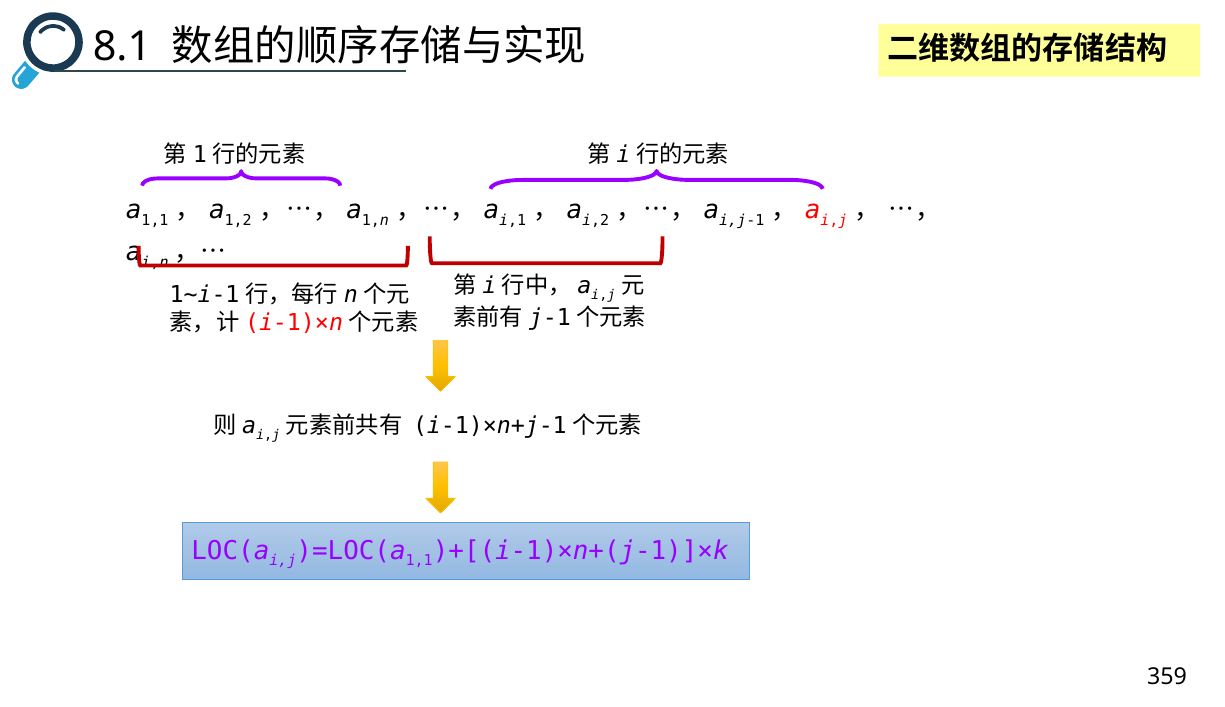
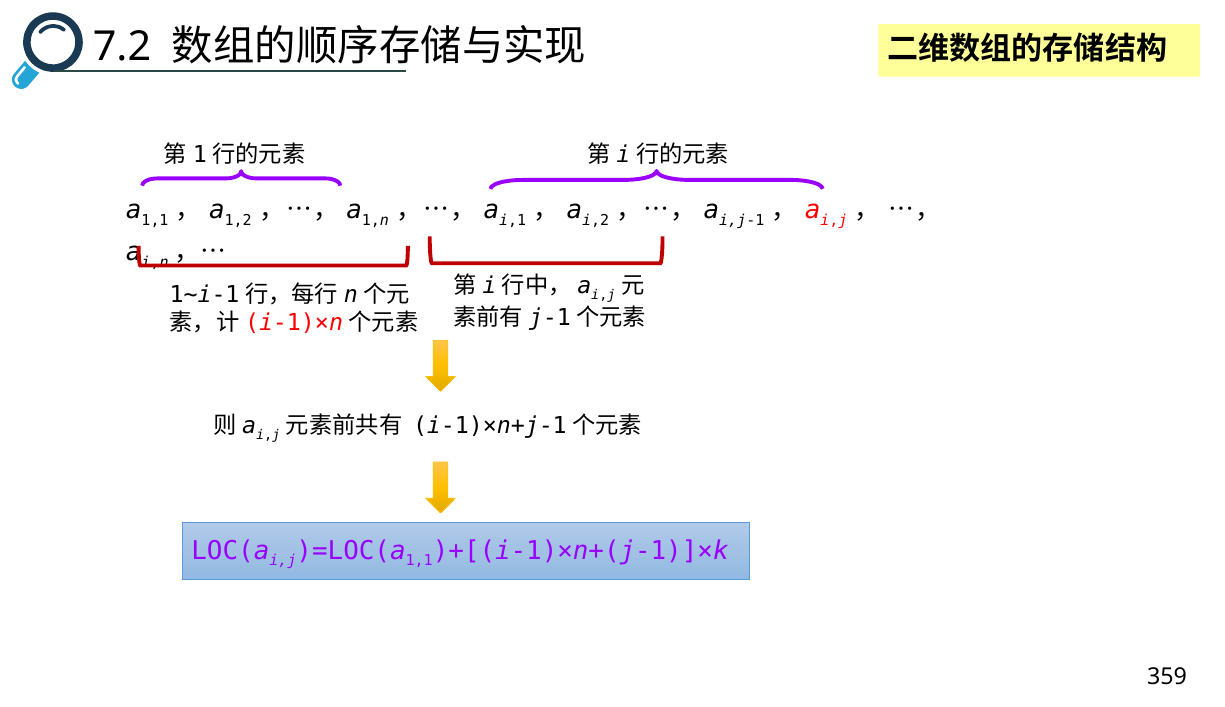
8.1: 8.1 -> 7.2
